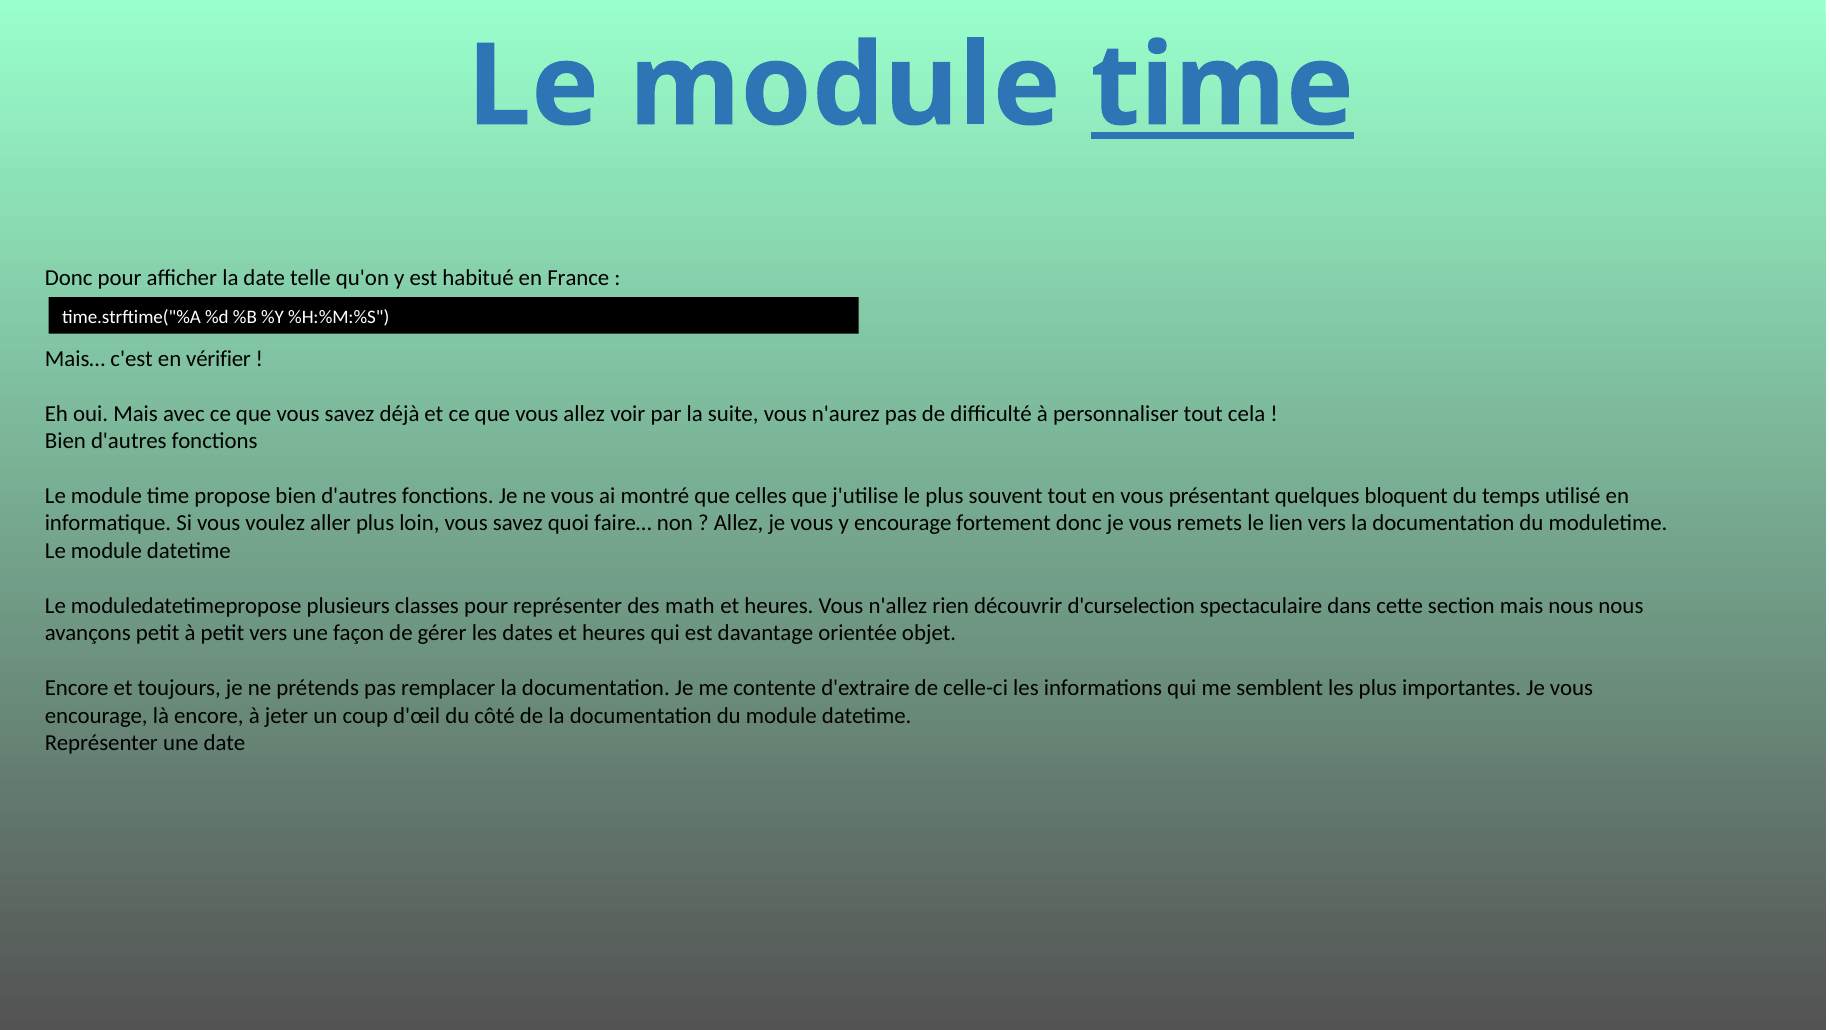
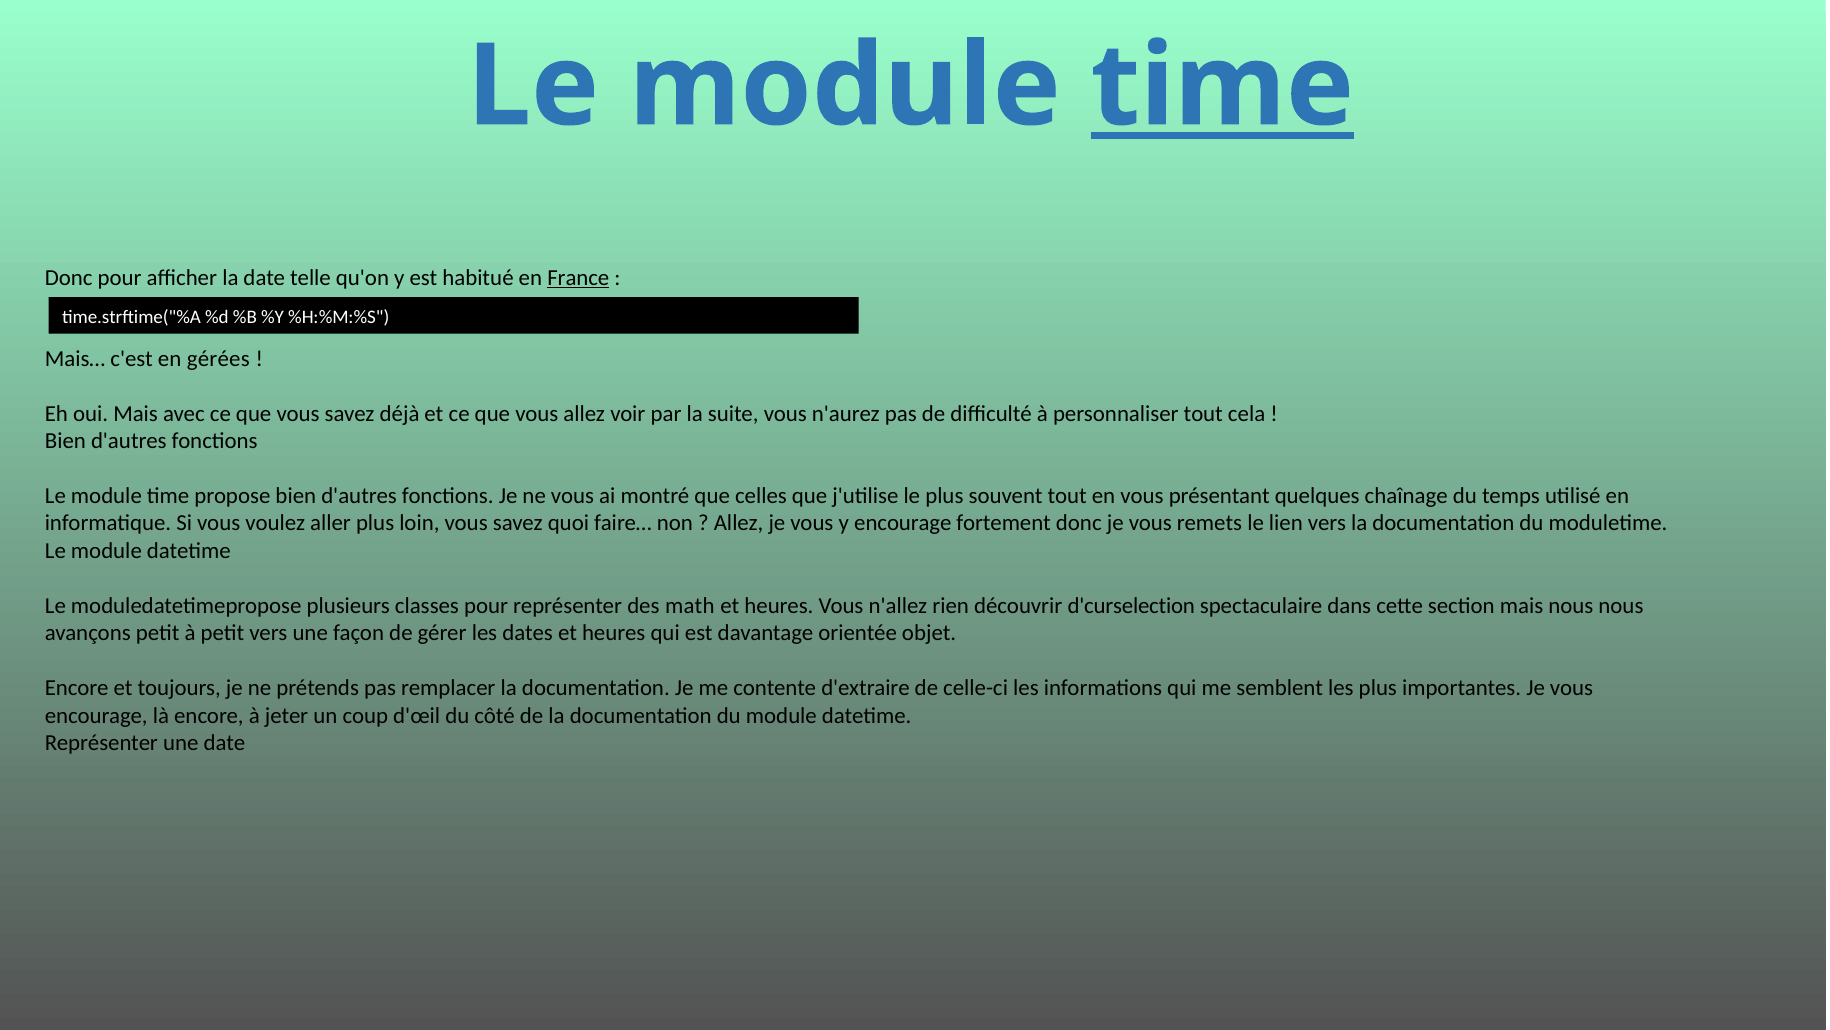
France underline: none -> present
vérifier: vérifier -> gérées
bloquent: bloquent -> chaînage
